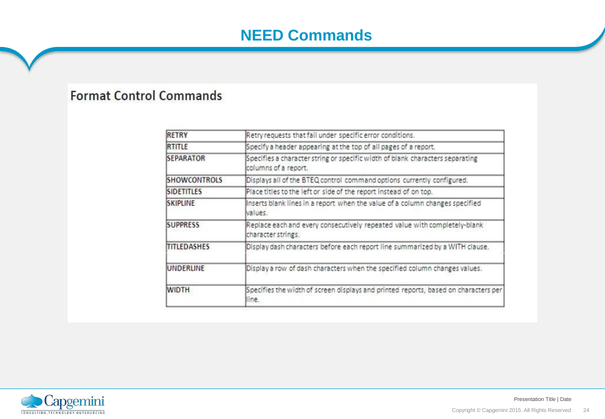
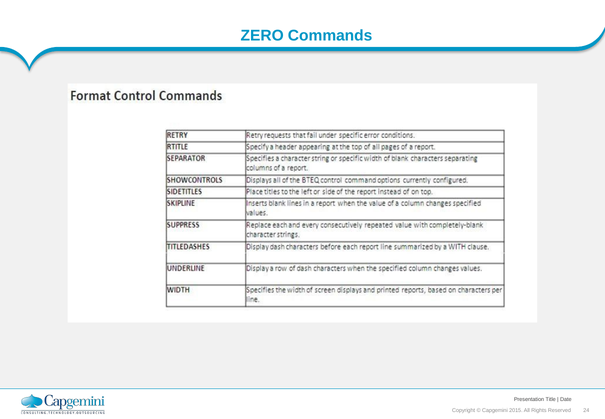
NEED: NEED -> ZERO
